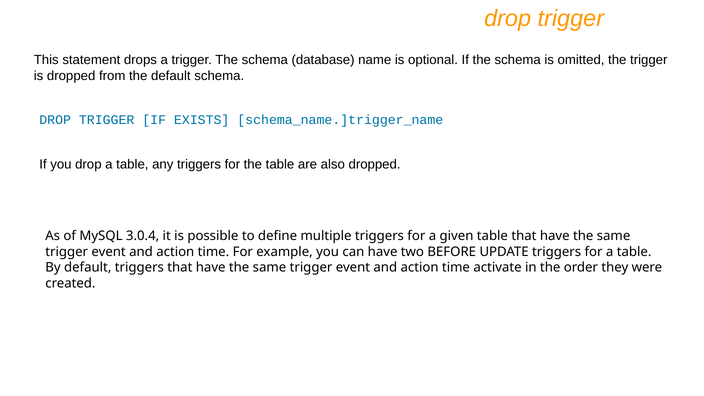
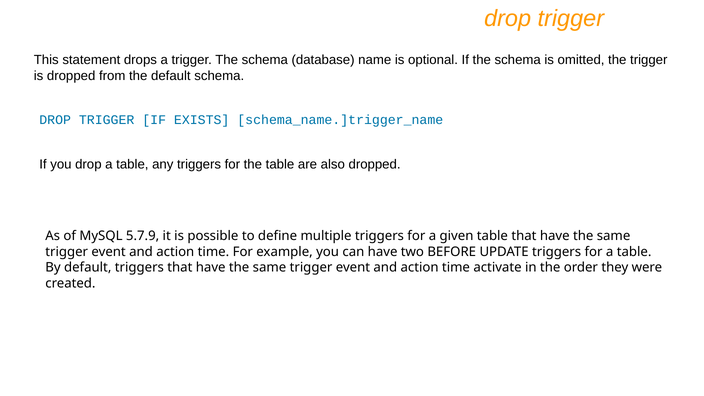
3.0.4: 3.0.4 -> 5.7.9
